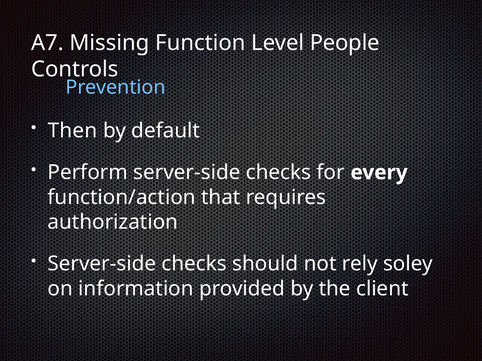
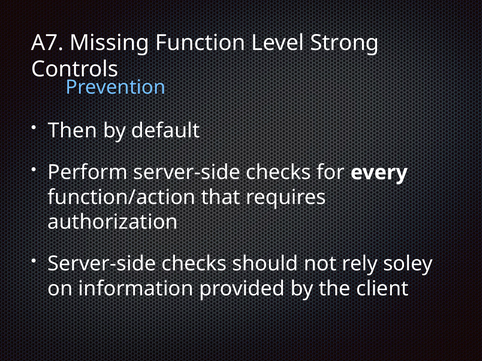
People: People -> Strong
